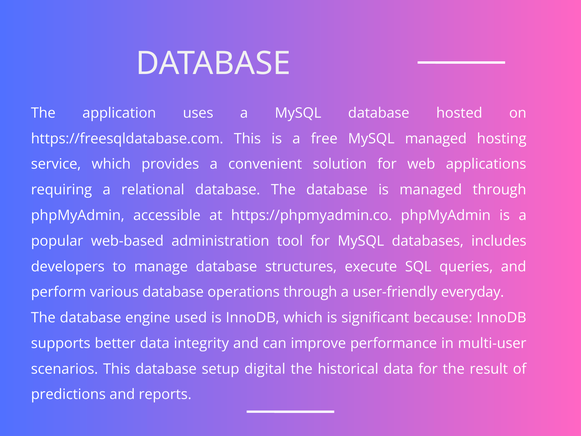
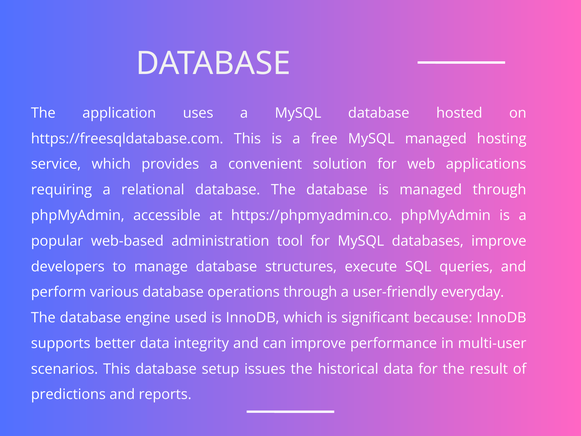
databases includes: includes -> improve
digital: digital -> issues
